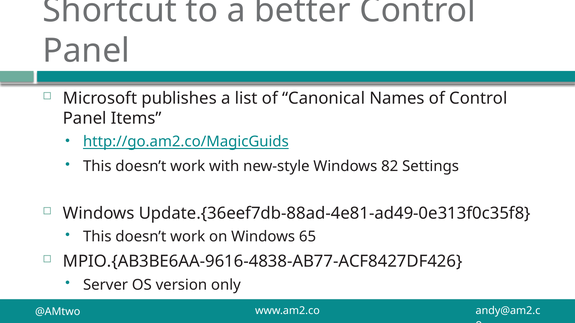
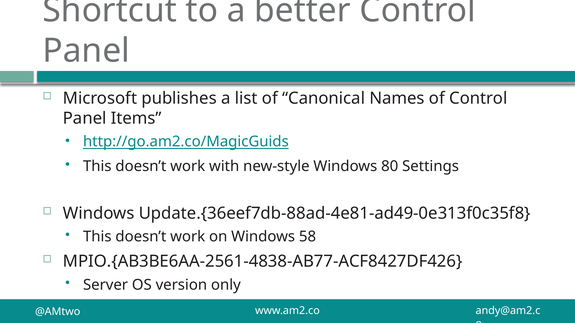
82: 82 -> 80
65: 65 -> 58
MPIO.{AB3BE6AA-9616-4838-AB77-ACF8427DF426: MPIO.{AB3BE6AA-9616-4838-AB77-ACF8427DF426 -> MPIO.{AB3BE6AA-2561-4838-AB77-ACF8427DF426
